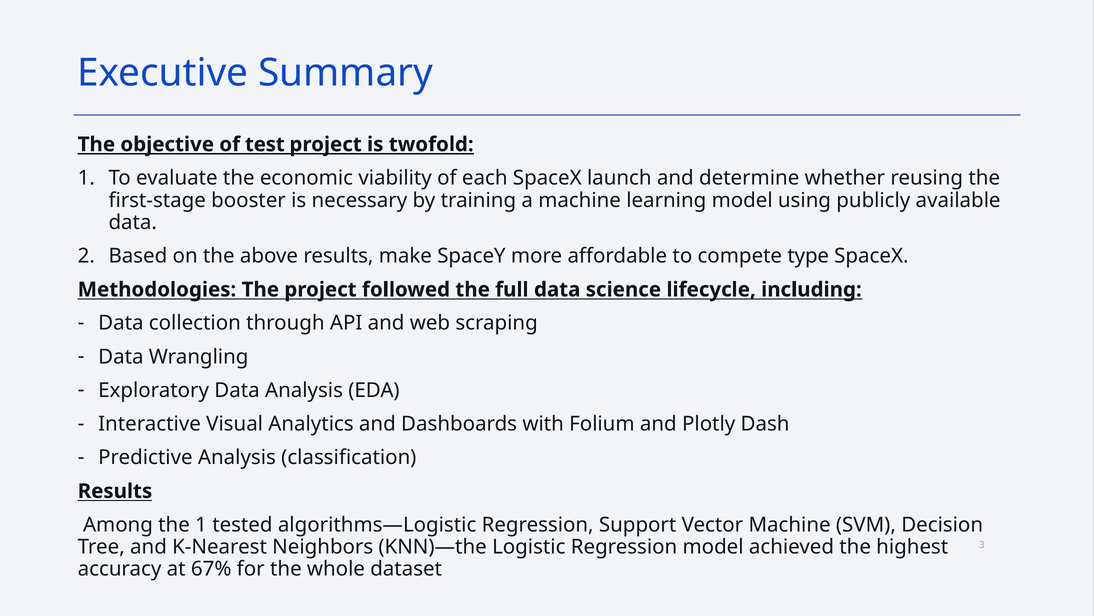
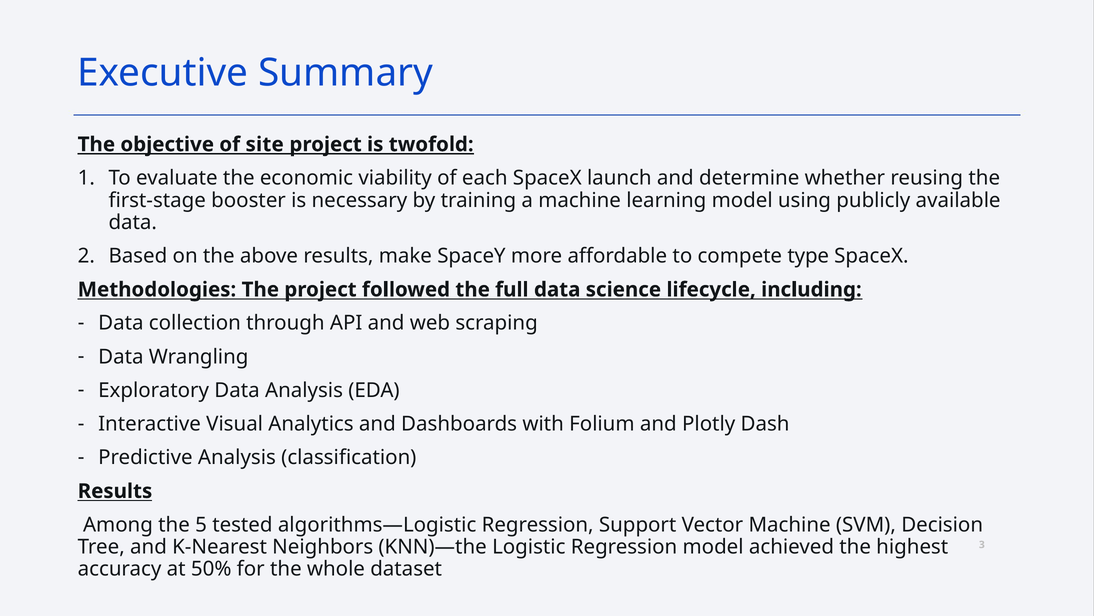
test: test -> site
the 1: 1 -> 5
67%: 67% -> 50%
